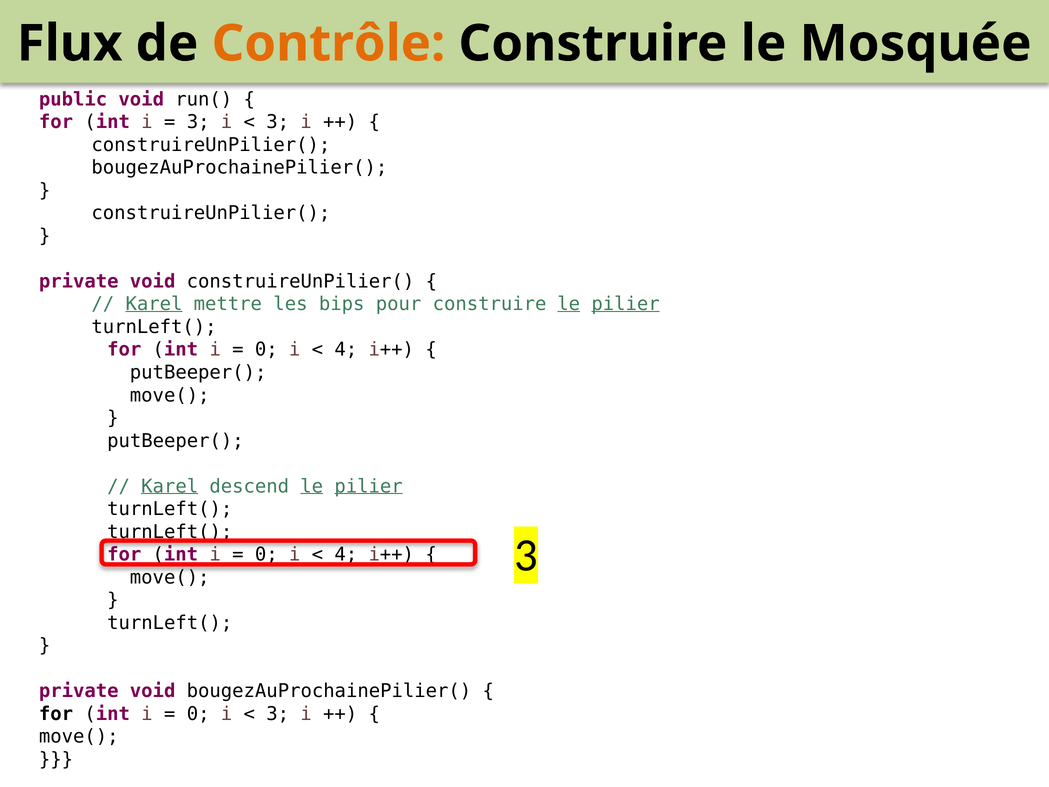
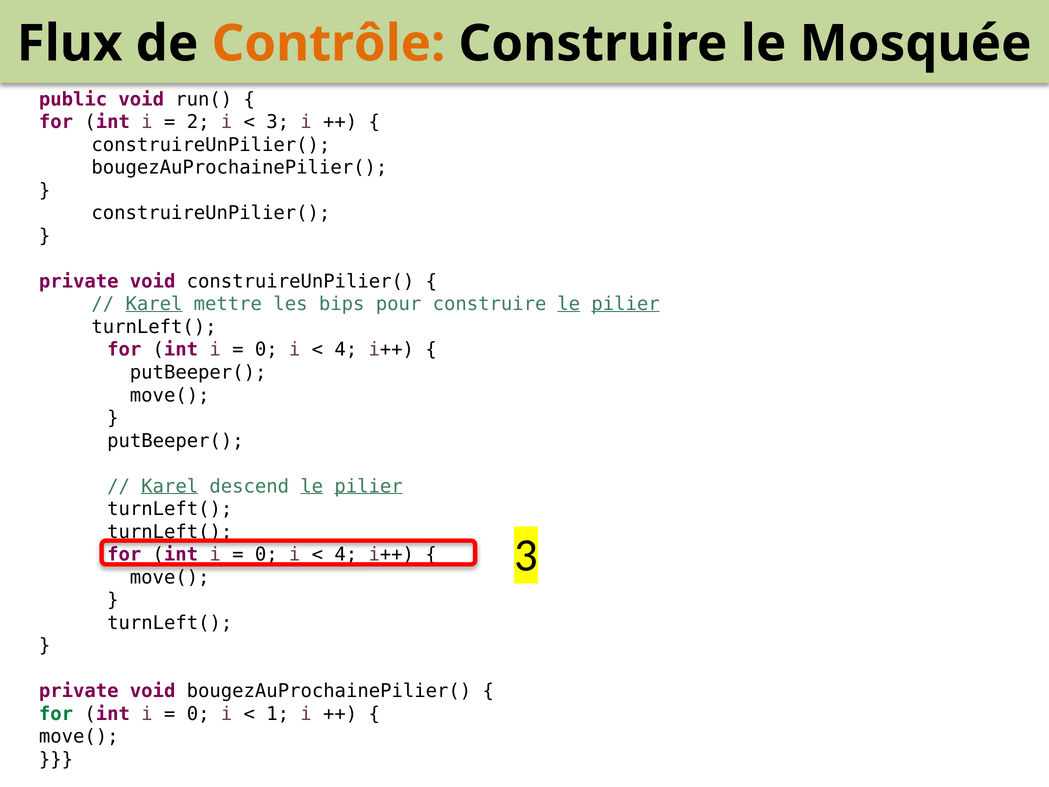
3 at (198, 122): 3 -> 2
for at (56, 714) colour: black -> green
3 at (278, 714): 3 -> 1
